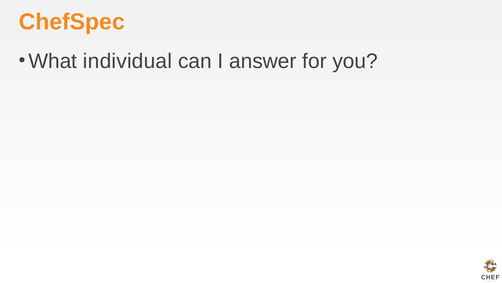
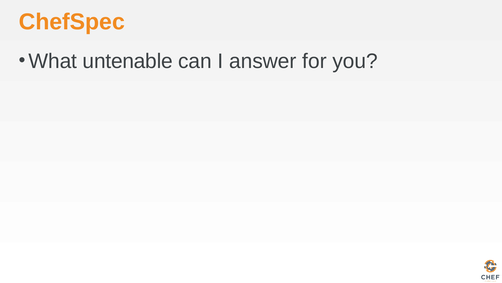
individual: individual -> untenable
